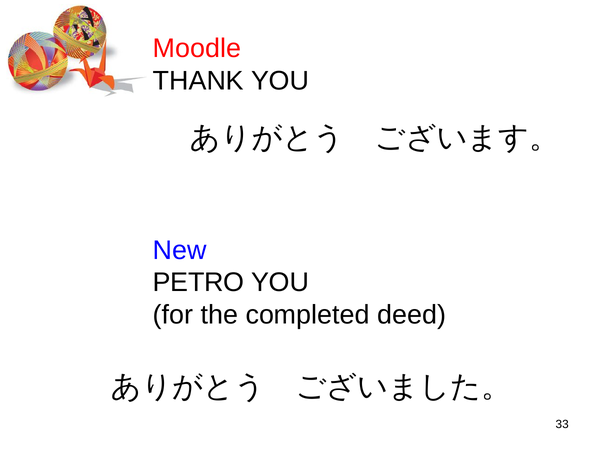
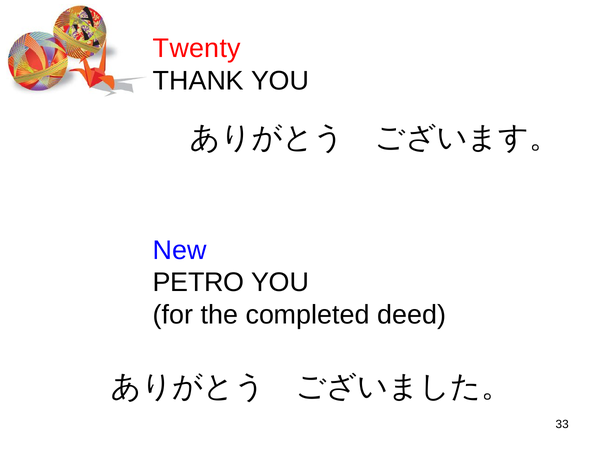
Moodle: Moodle -> Twenty
